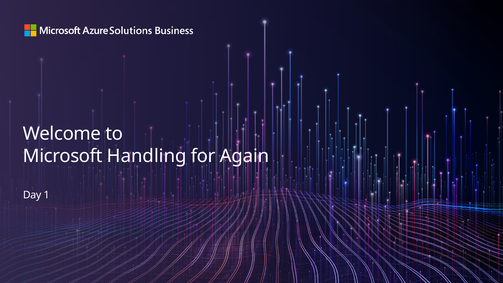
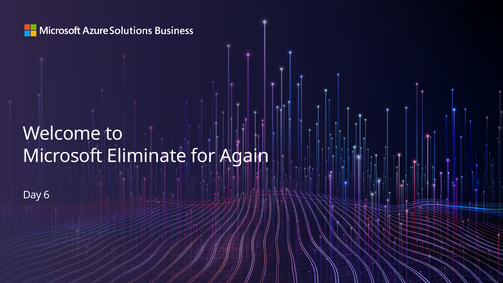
Handling: Handling -> Eliminate
1: 1 -> 6
